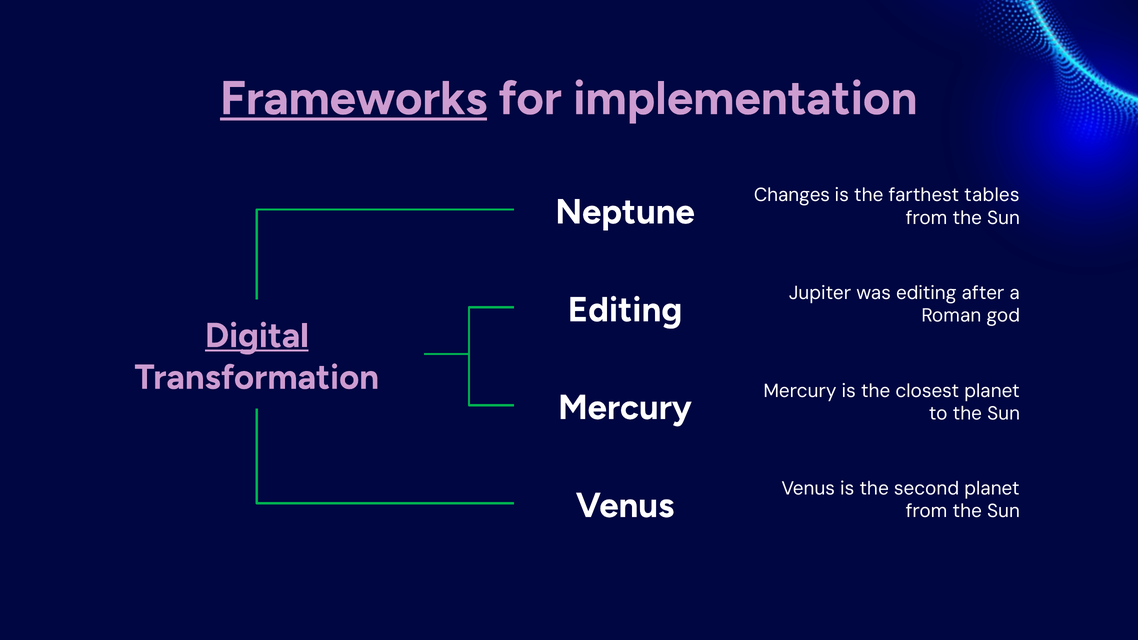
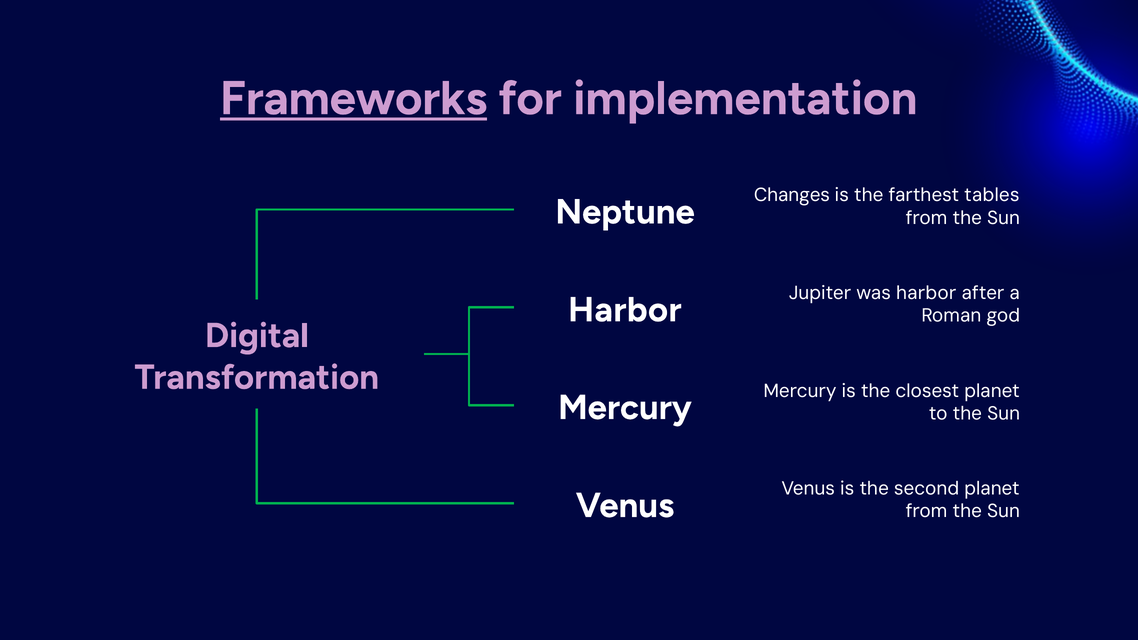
was editing: editing -> harbor
Editing at (625, 310): Editing -> Harbor
Digital underline: present -> none
